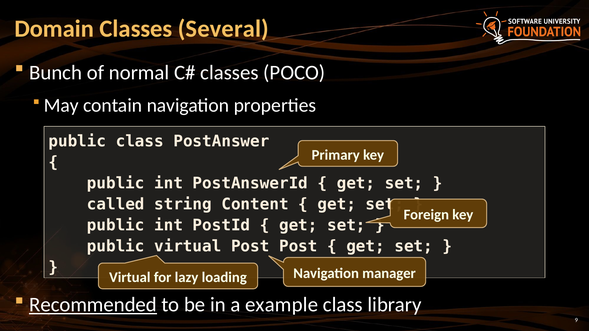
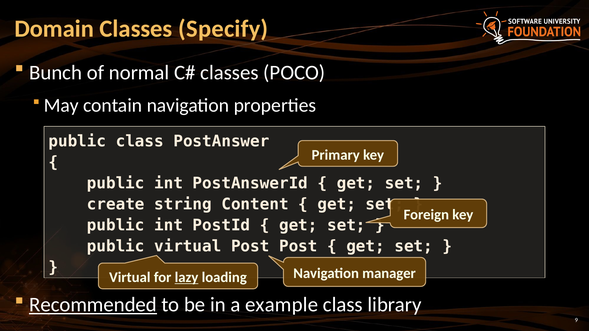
Several: Several -> Specify
called: called -> create
lazy underline: none -> present
